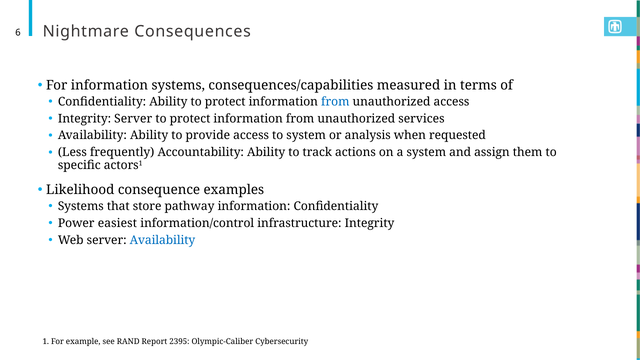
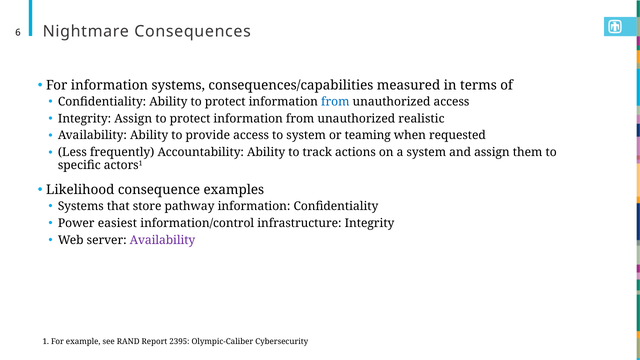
Integrity Server: Server -> Assign
services: services -> realistic
analysis: analysis -> teaming
Availability at (162, 240) colour: blue -> purple
